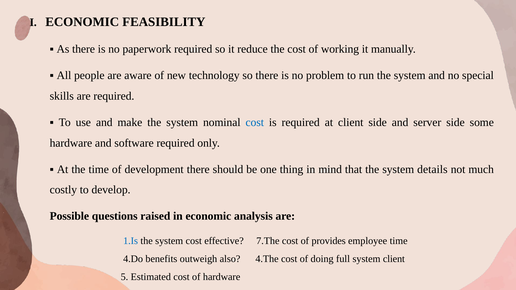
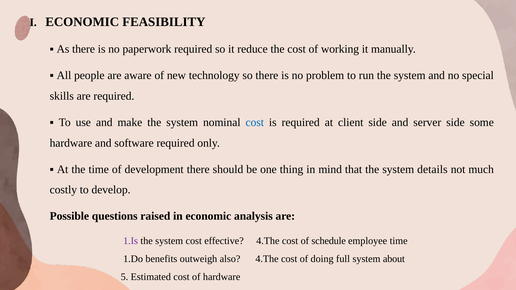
1.Is colour: blue -> purple
effective 7.The: 7.The -> 4.The
provides: provides -> schedule
4.Do: 4.Do -> 1.Do
system client: client -> about
